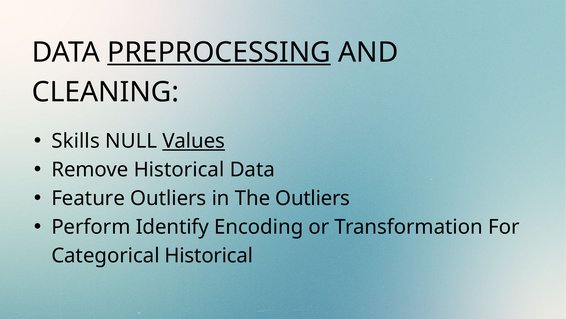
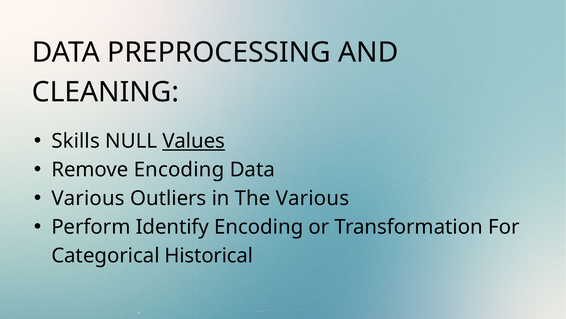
PREPROCESSING underline: present -> none
Remove Historical: Historical -> Encoding
Feature at (88, 198): Feature -> Various
The Outliers: Outliers -> Various
